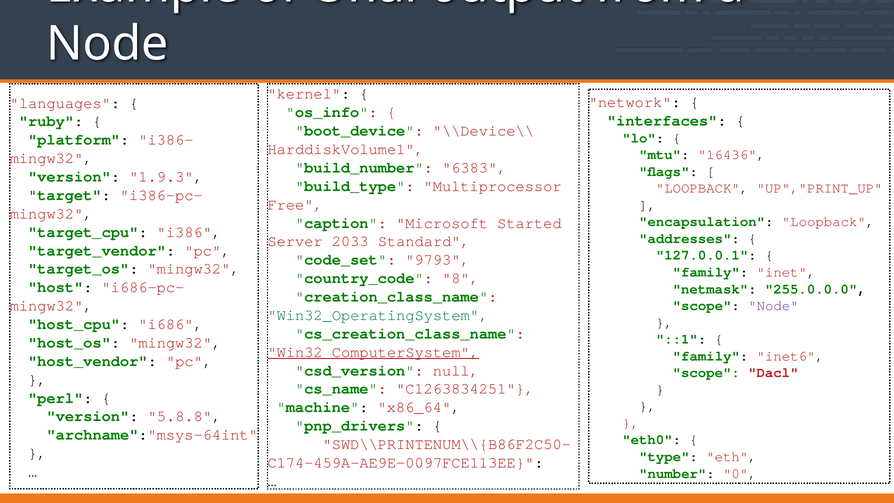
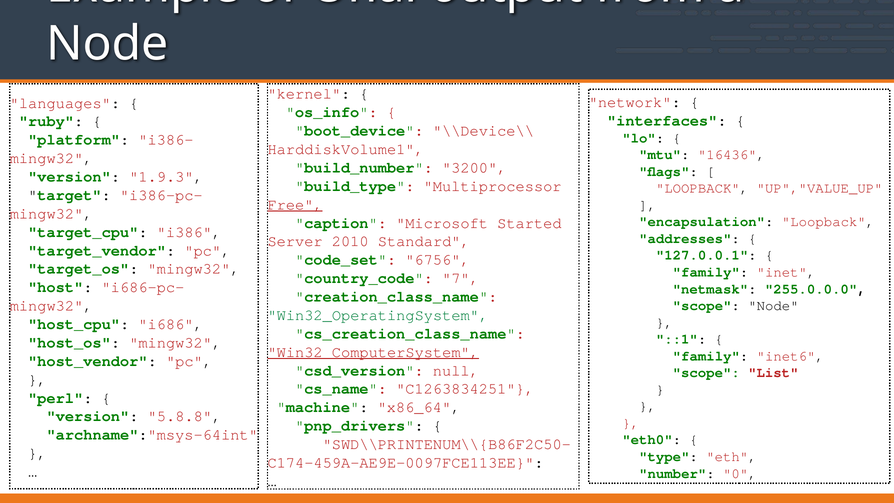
6383: 6383 -> 3200
UP","PRINT_UP: UP","PRINT_UP -> UP","VALUE_UP
Free underline: none -> present
2033: 2033 -> 2010
9793: 9793 -> 6756
8: 8 -> 7
Node at (773, 306) colour: purple -> black
Dacl: Dacl -> List
